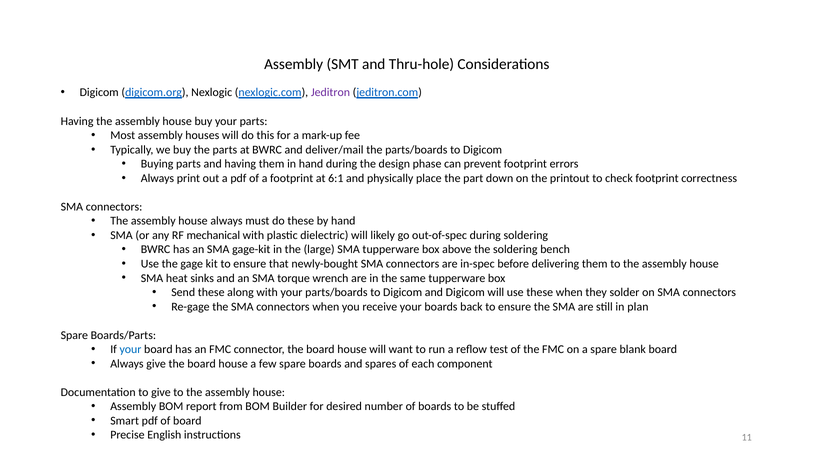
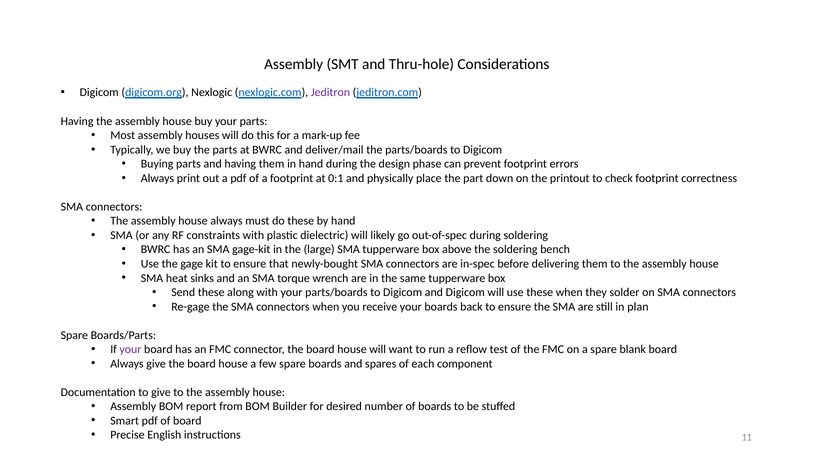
6:1: 6:1 -> 0:1
mechanical: mechanical -> constraints
your at (130, 349) colour: blue -> purple
